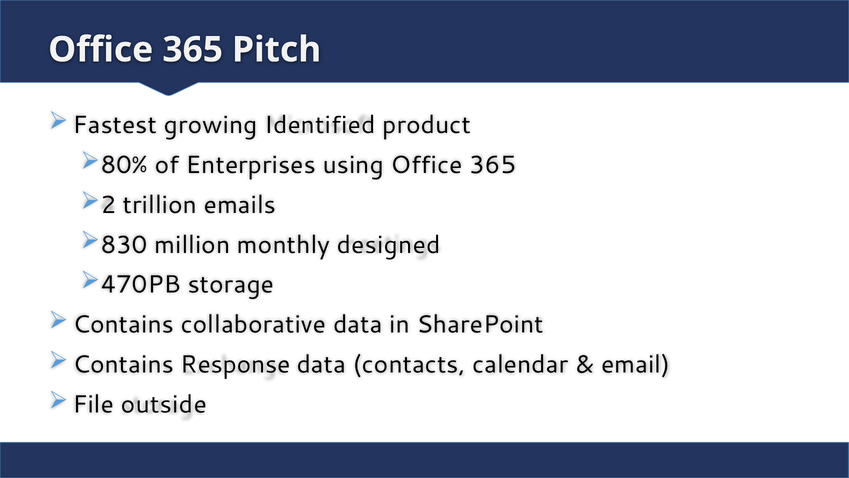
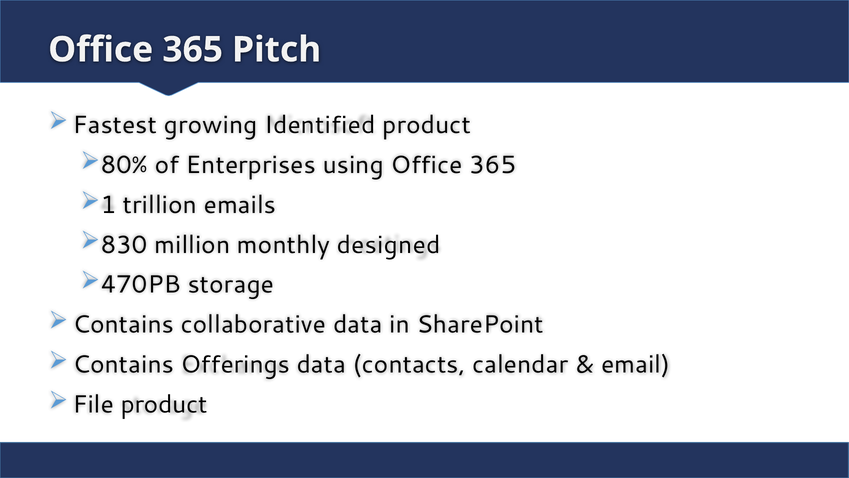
2: 2 -> 1
Response: Response -> Offerings
File outside: outside -> product
